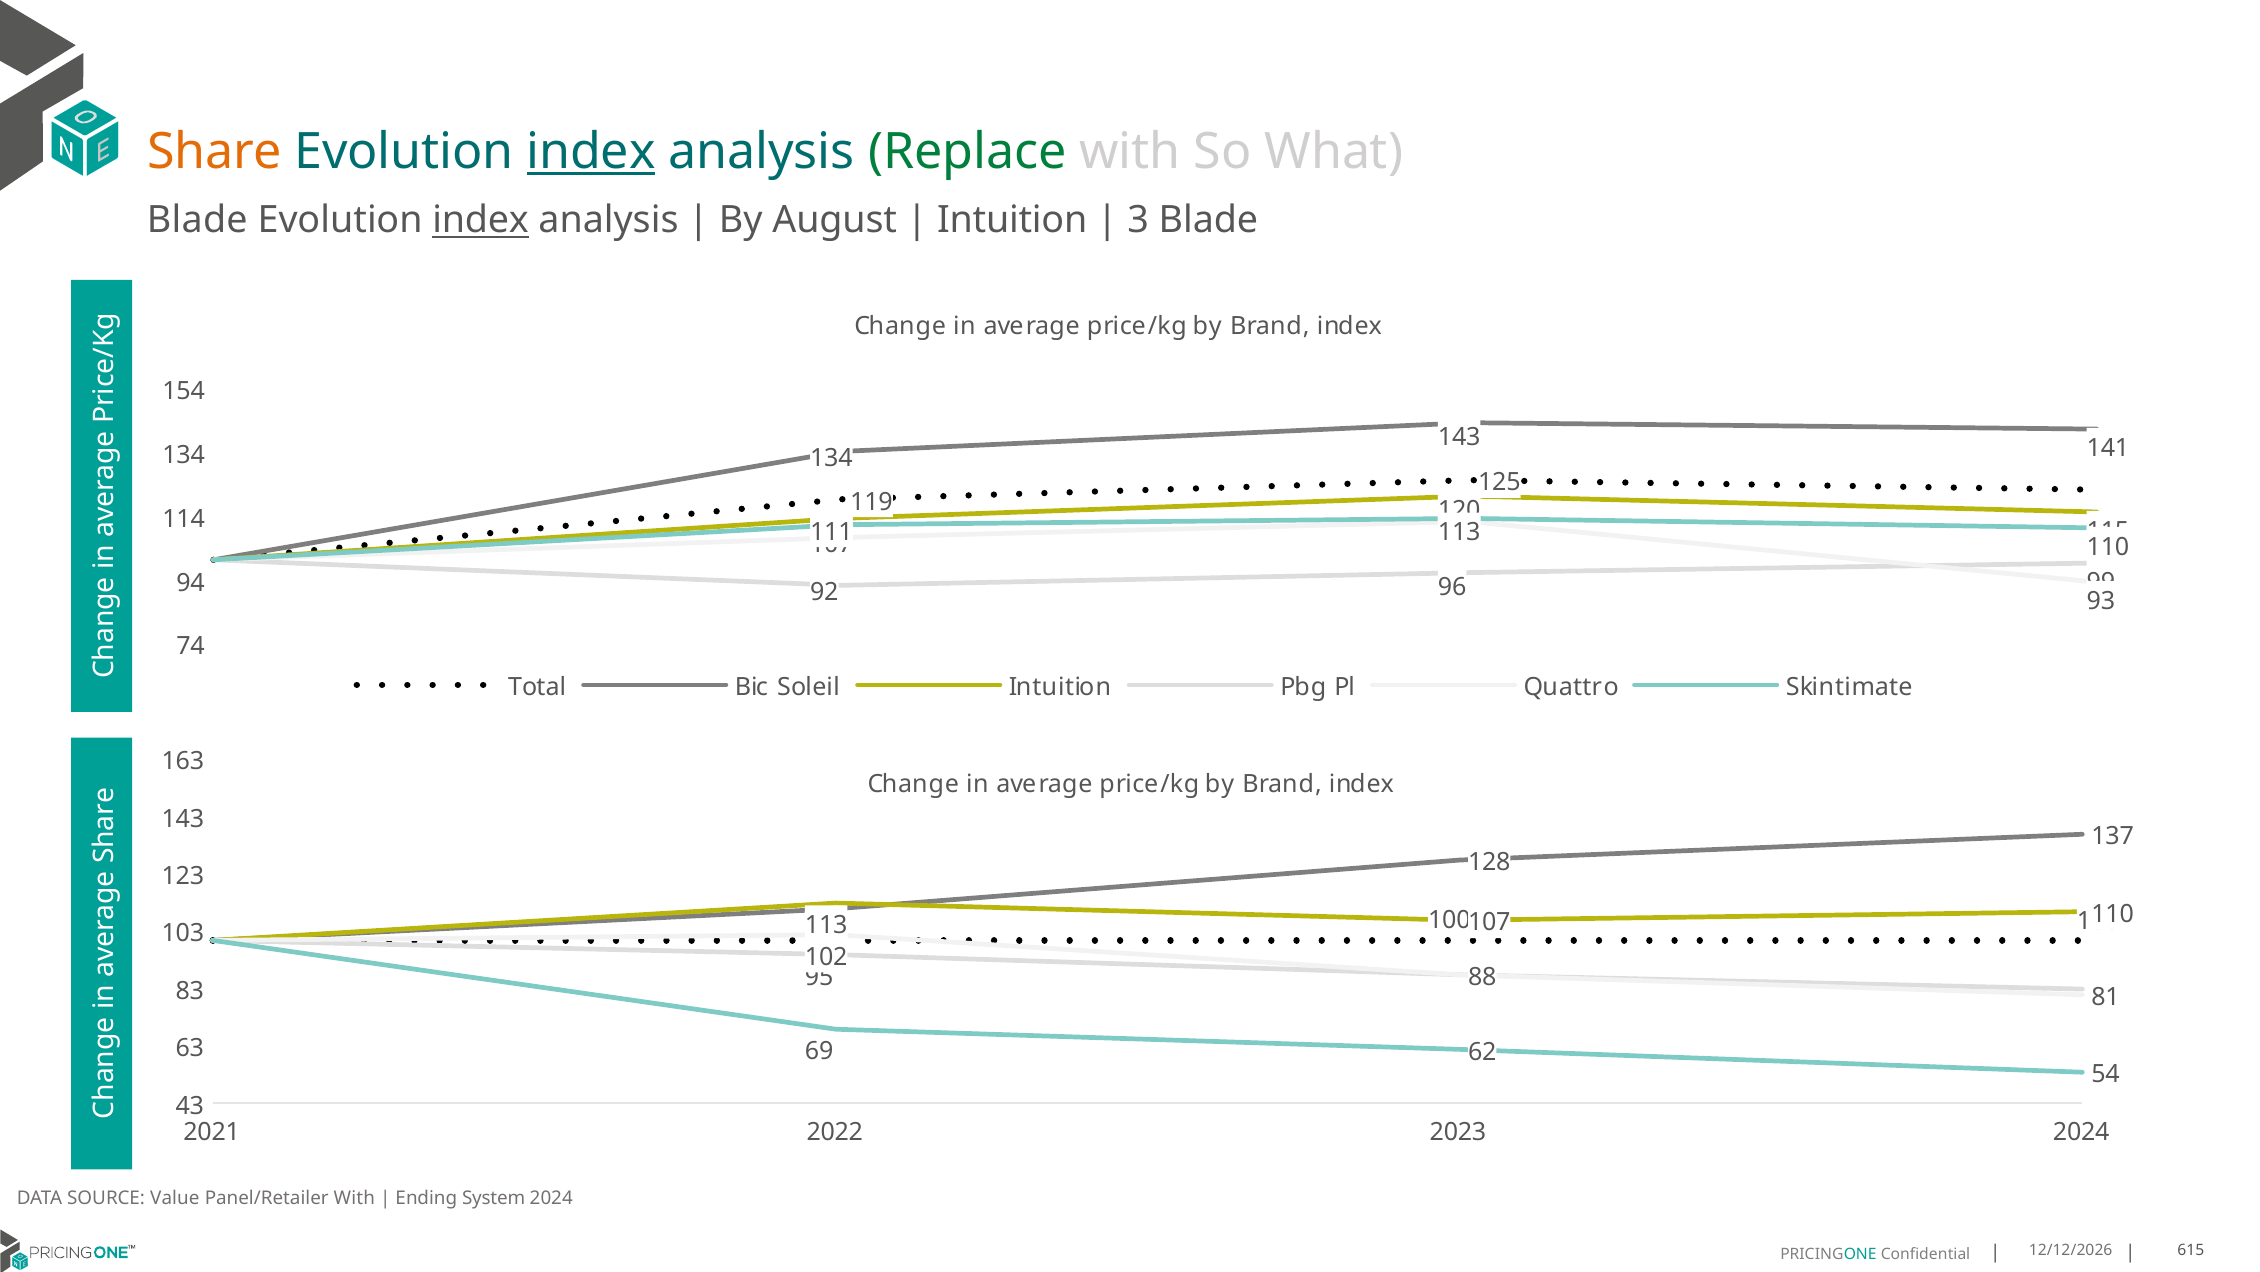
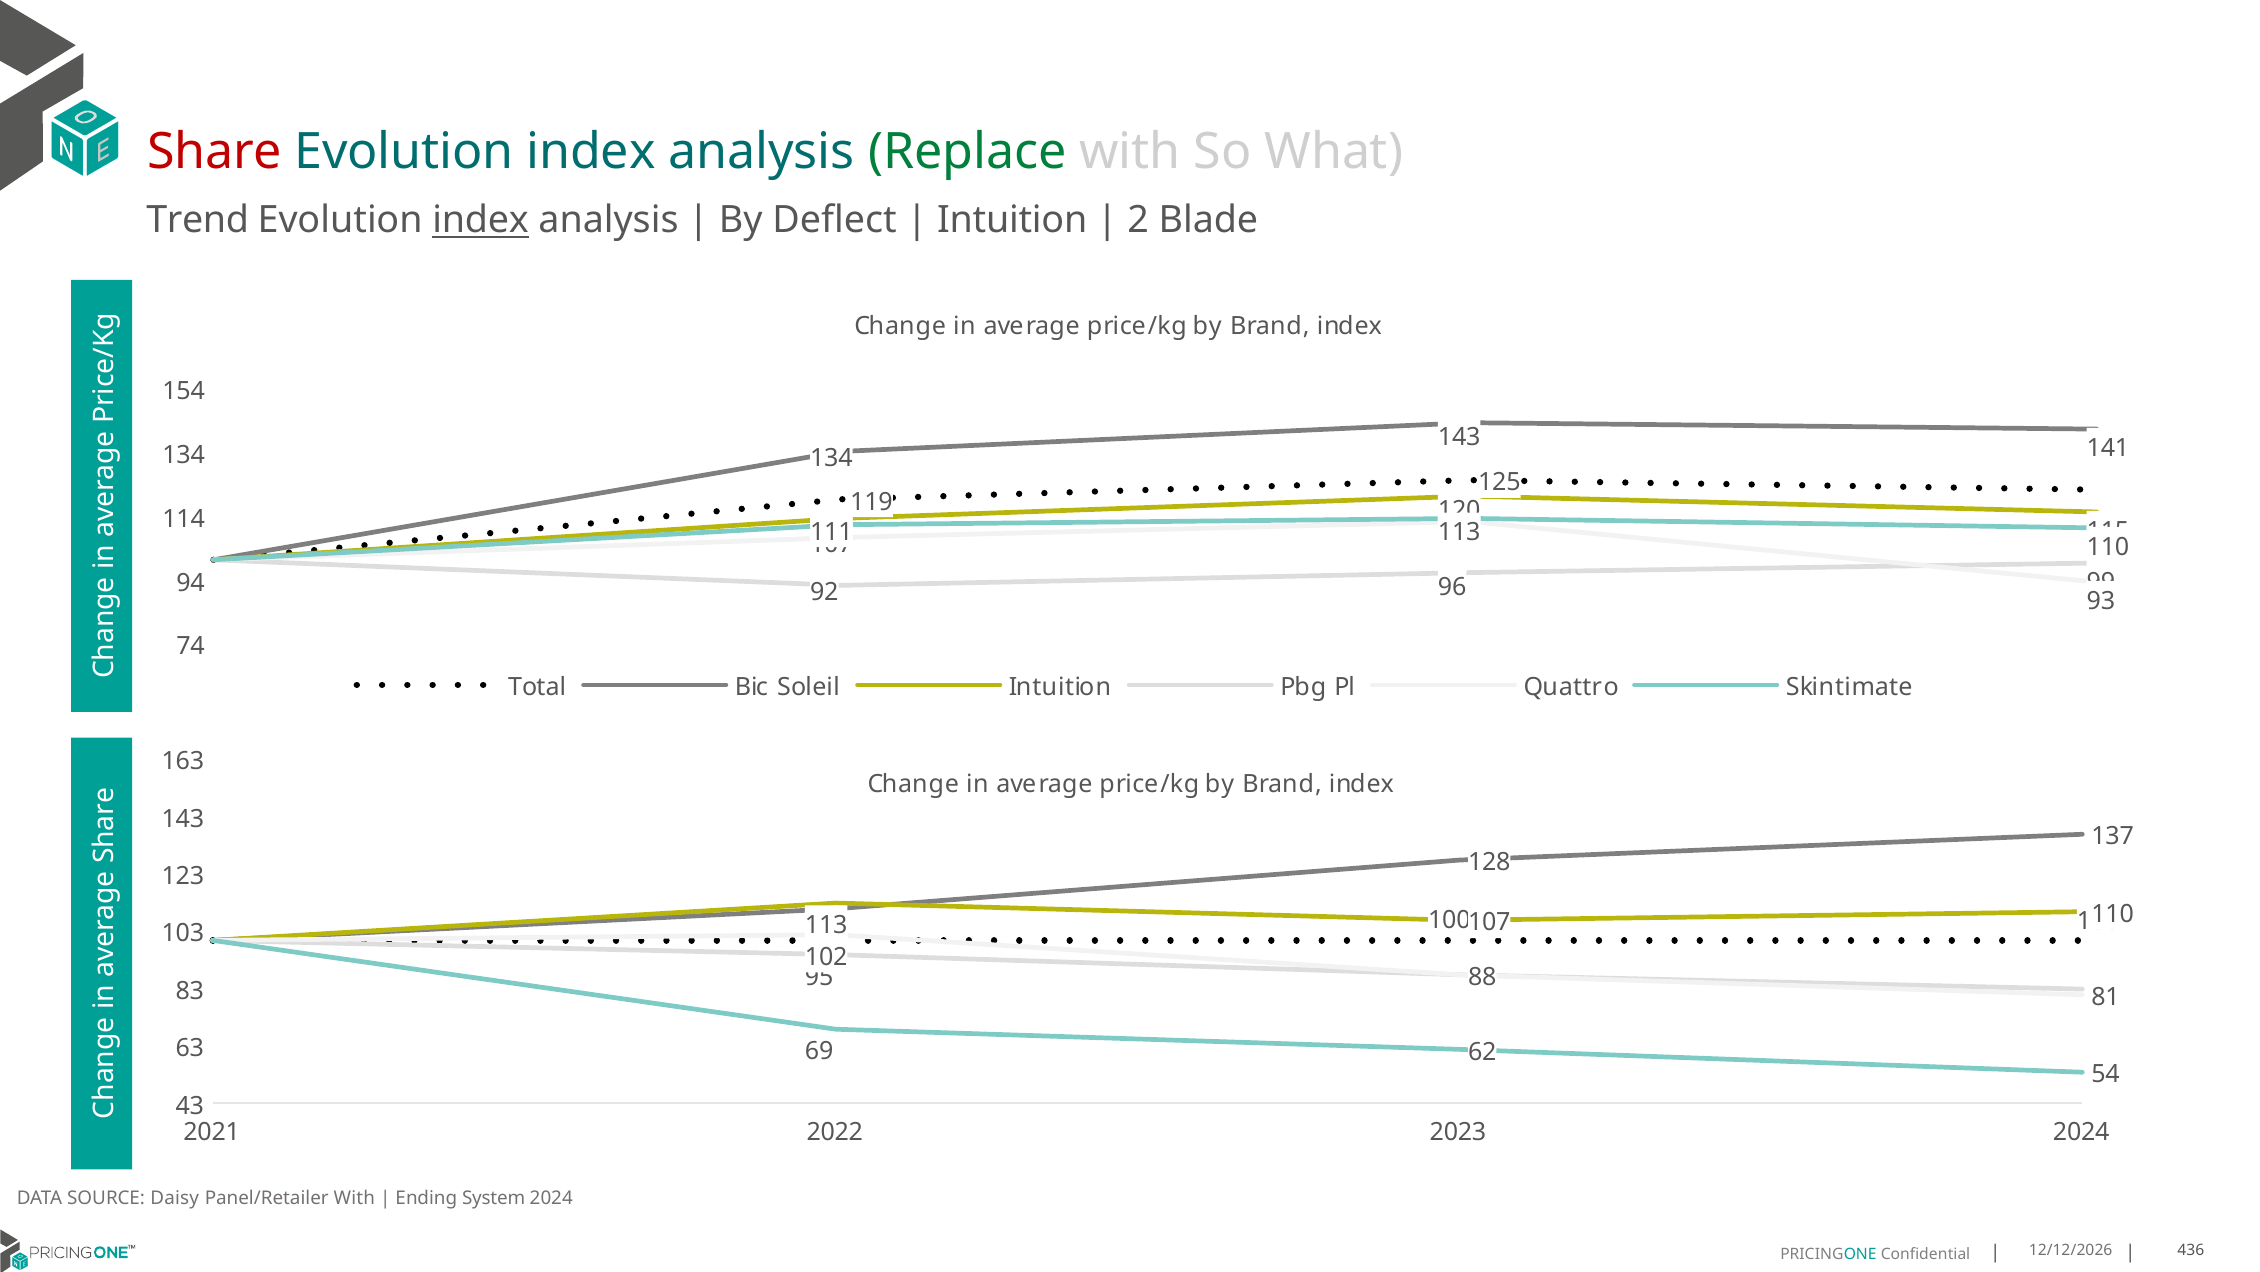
Share colour: orange -> red
index at (591, 152) underline: present -> none
Blade at (197, 220): Blade -> Trend
August: August -> Deflect
3: 3 -> 2
Value: Value -> Daisy
615: 615 -> 436
